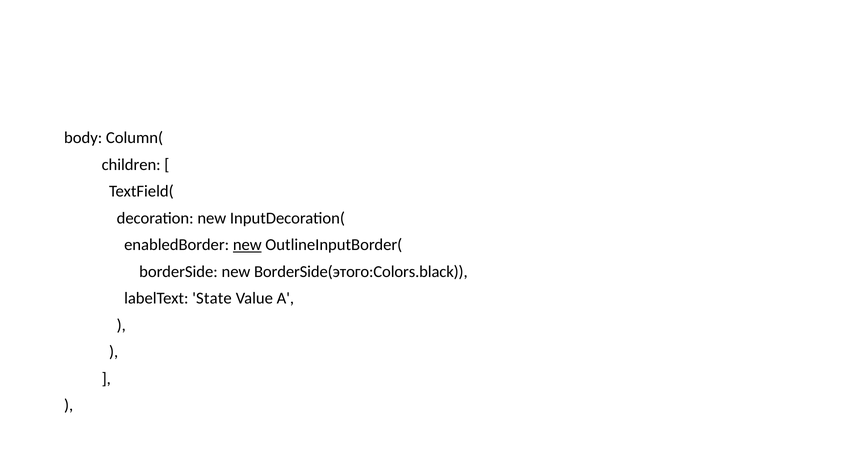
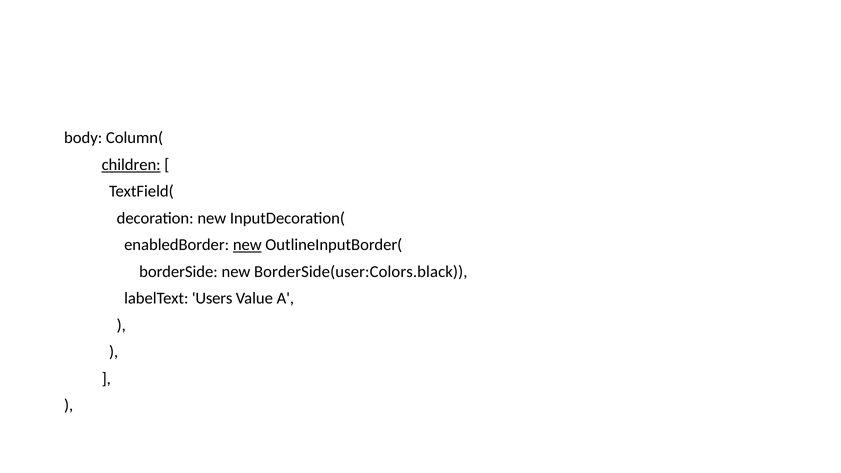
children underline: none -> present
BorderSide(этого:Colors.black: BorderSide(этого:Colors.black -> BorderSide(user:Colors.black
State: State -> Users
